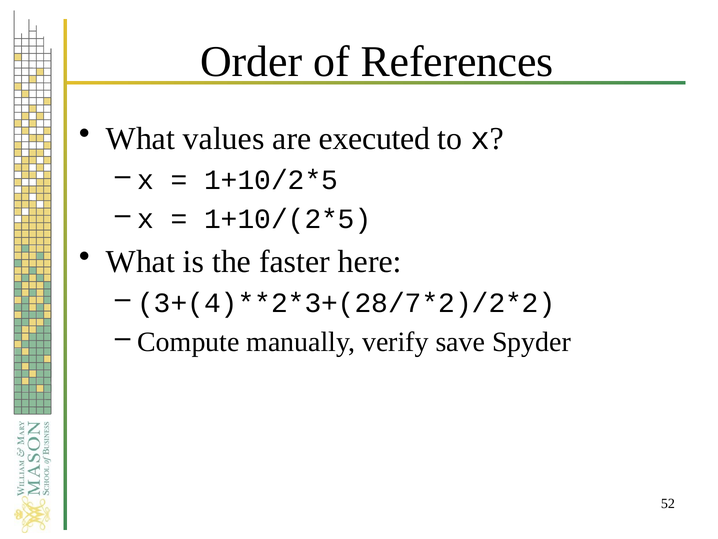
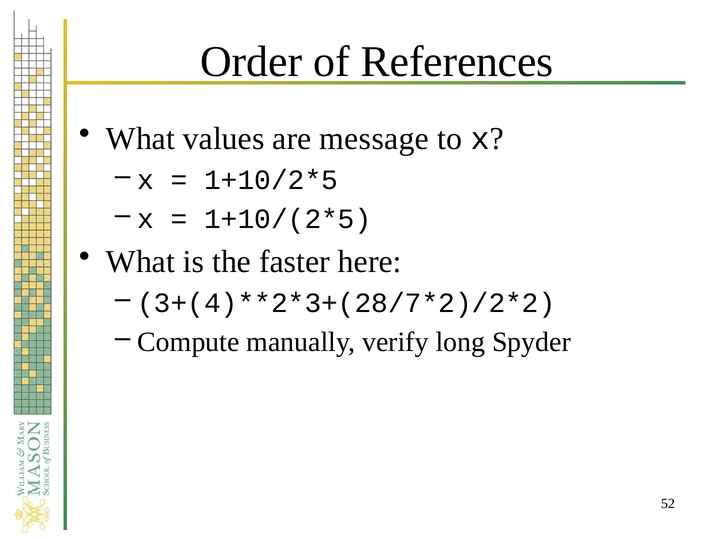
executed: executed -> message
save: save -> long
